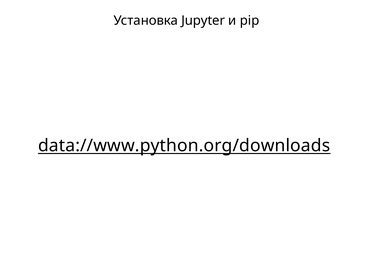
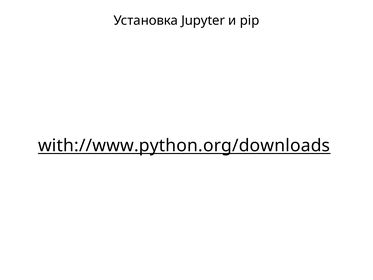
data://www.python.org/downloads: data://www.python.org/downloads -> with://www.python.org/downloads
